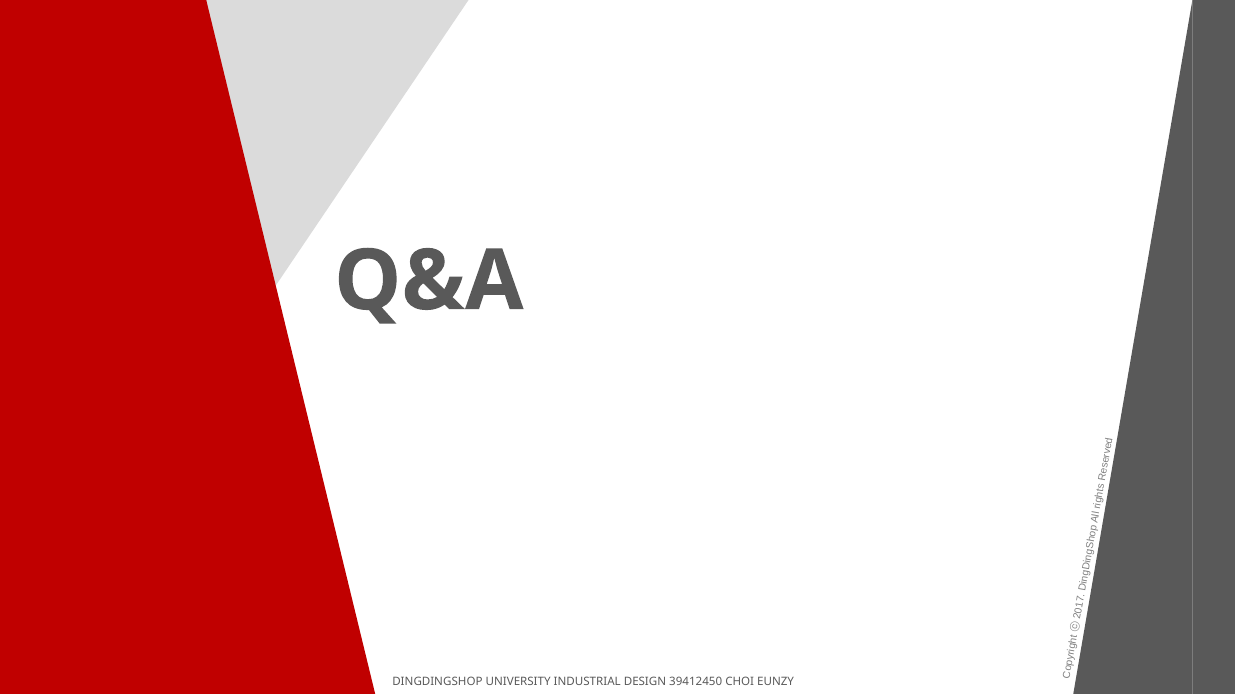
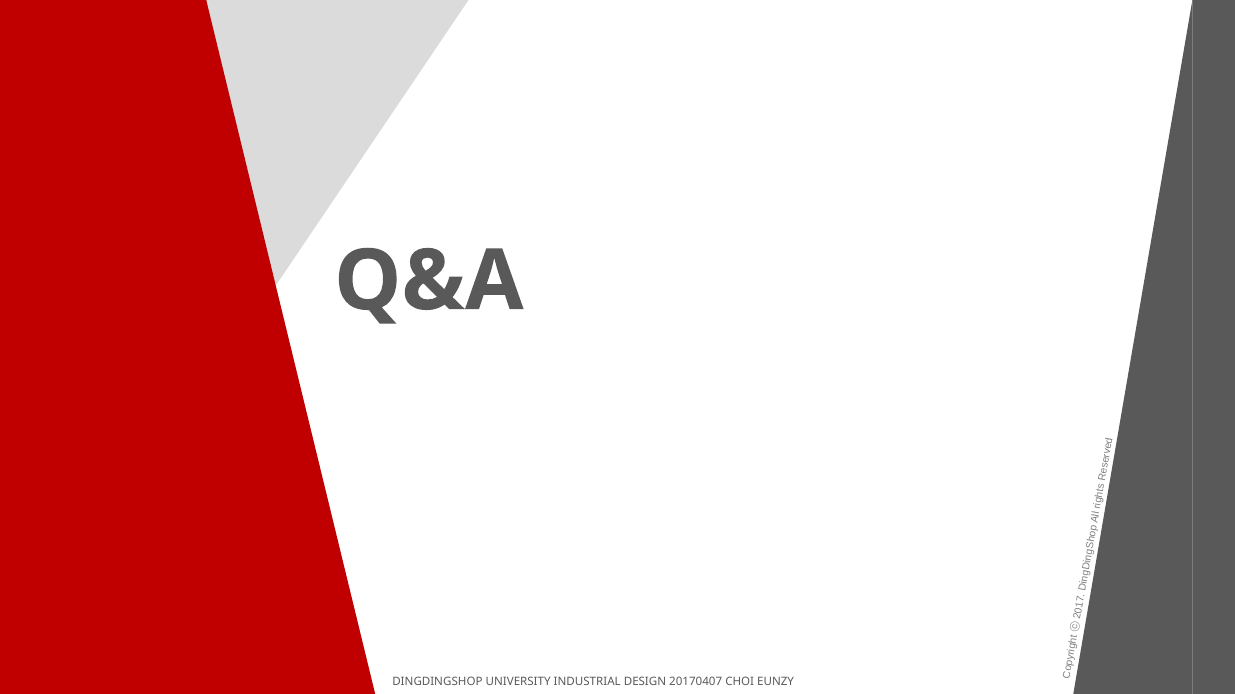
39412450: 39412450 -> 20170407
